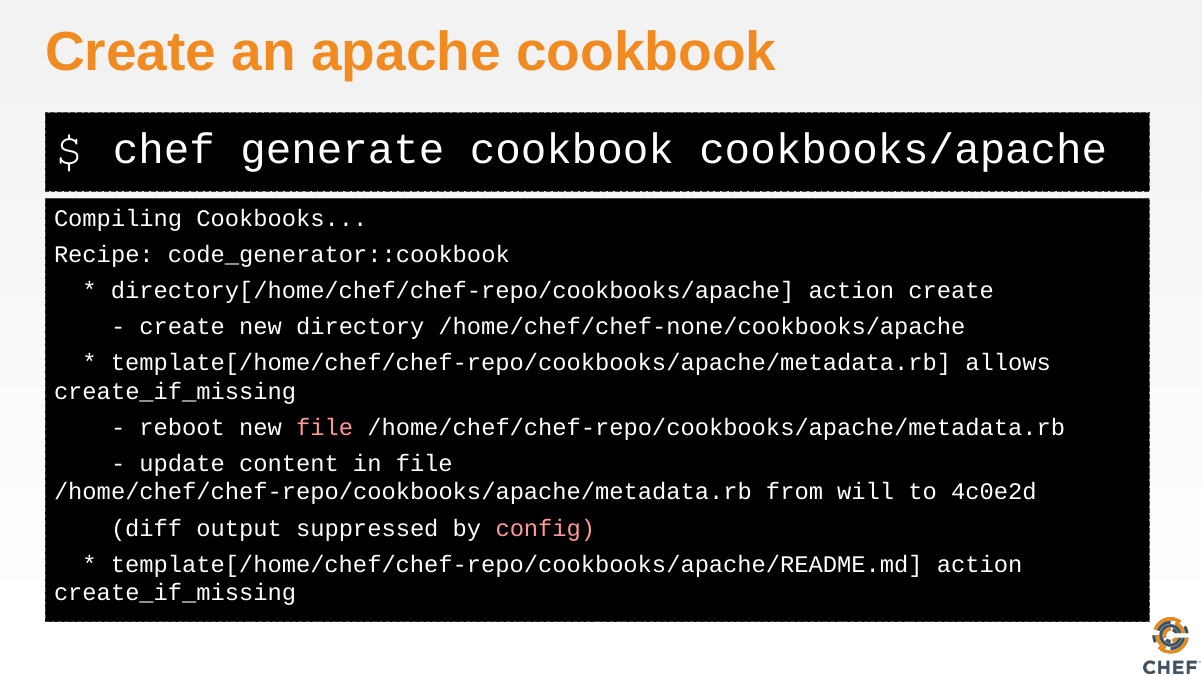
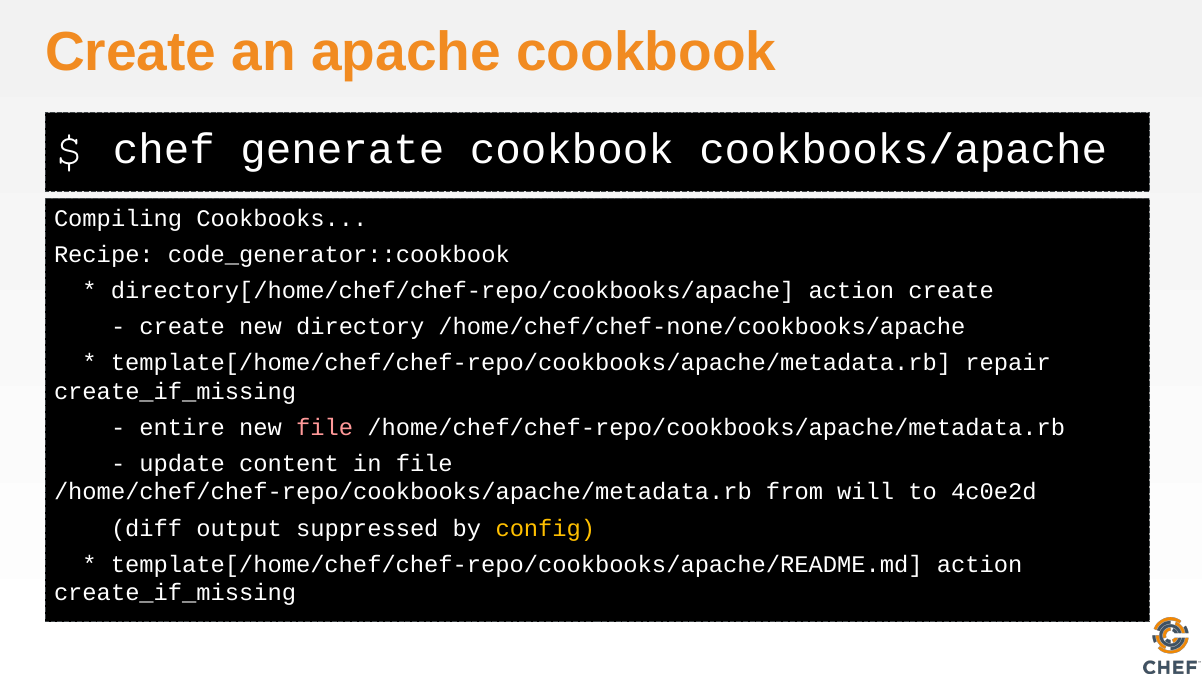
allows: allows -> repair
reboot: reboot -> entire
config colour: pink -> yellow
